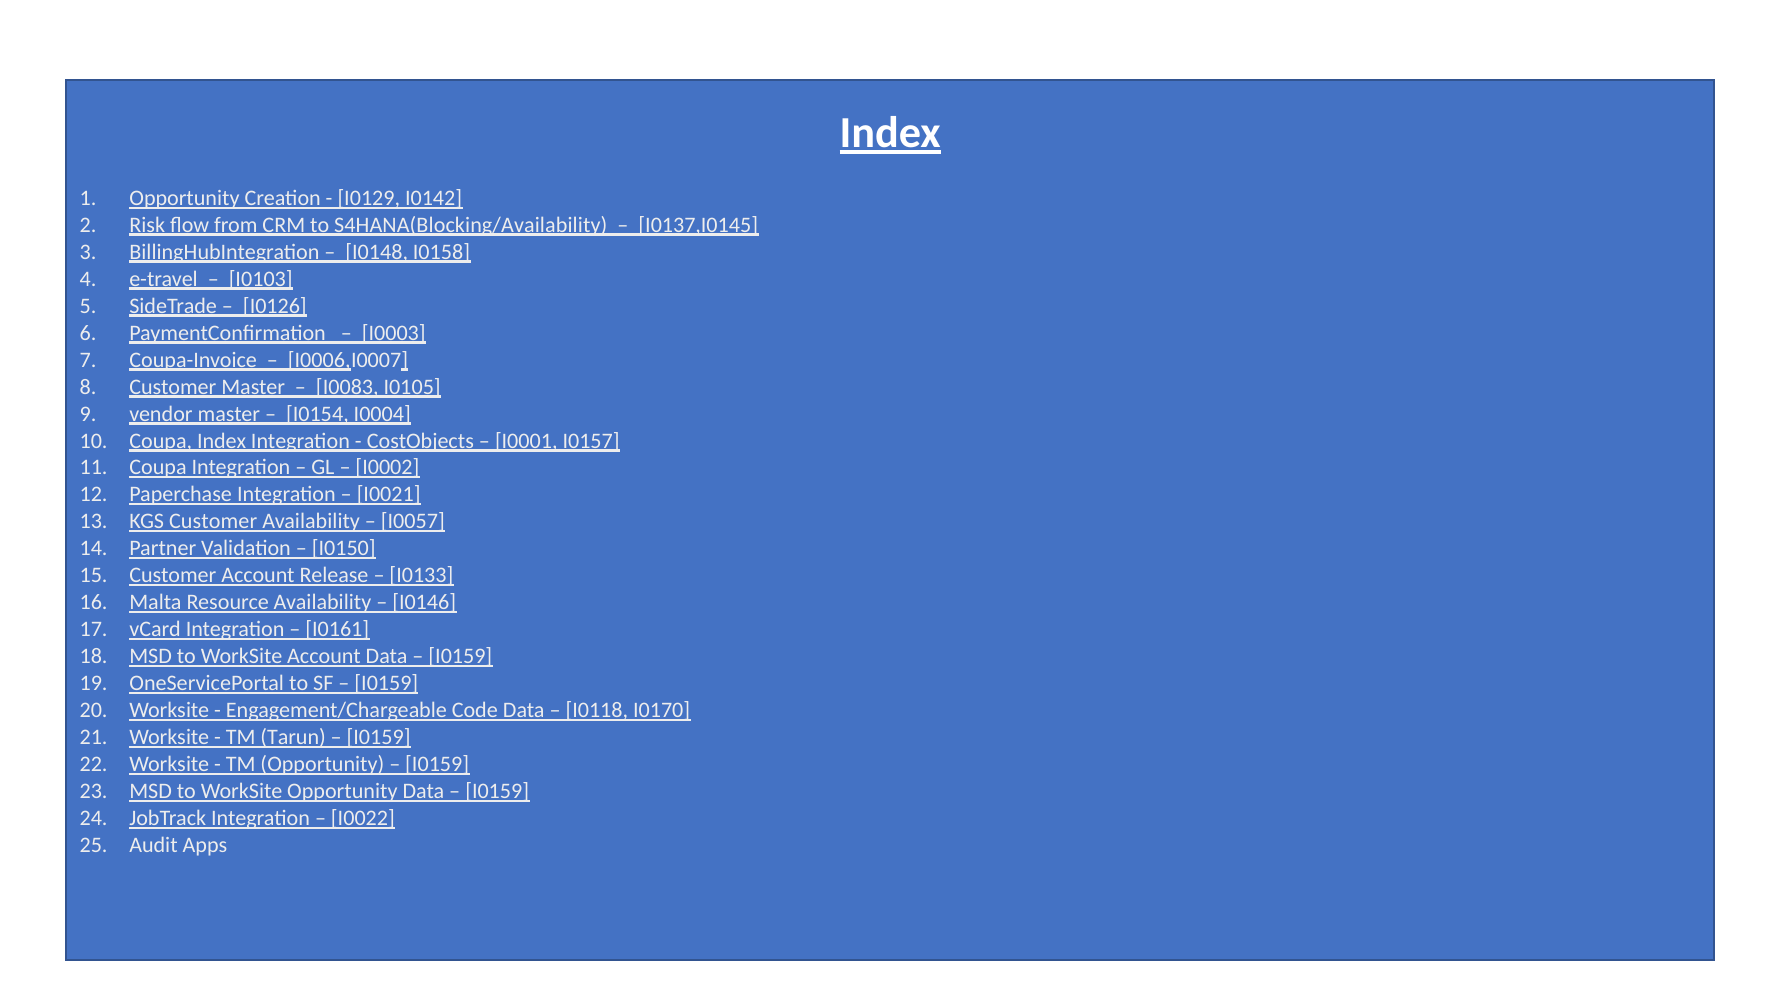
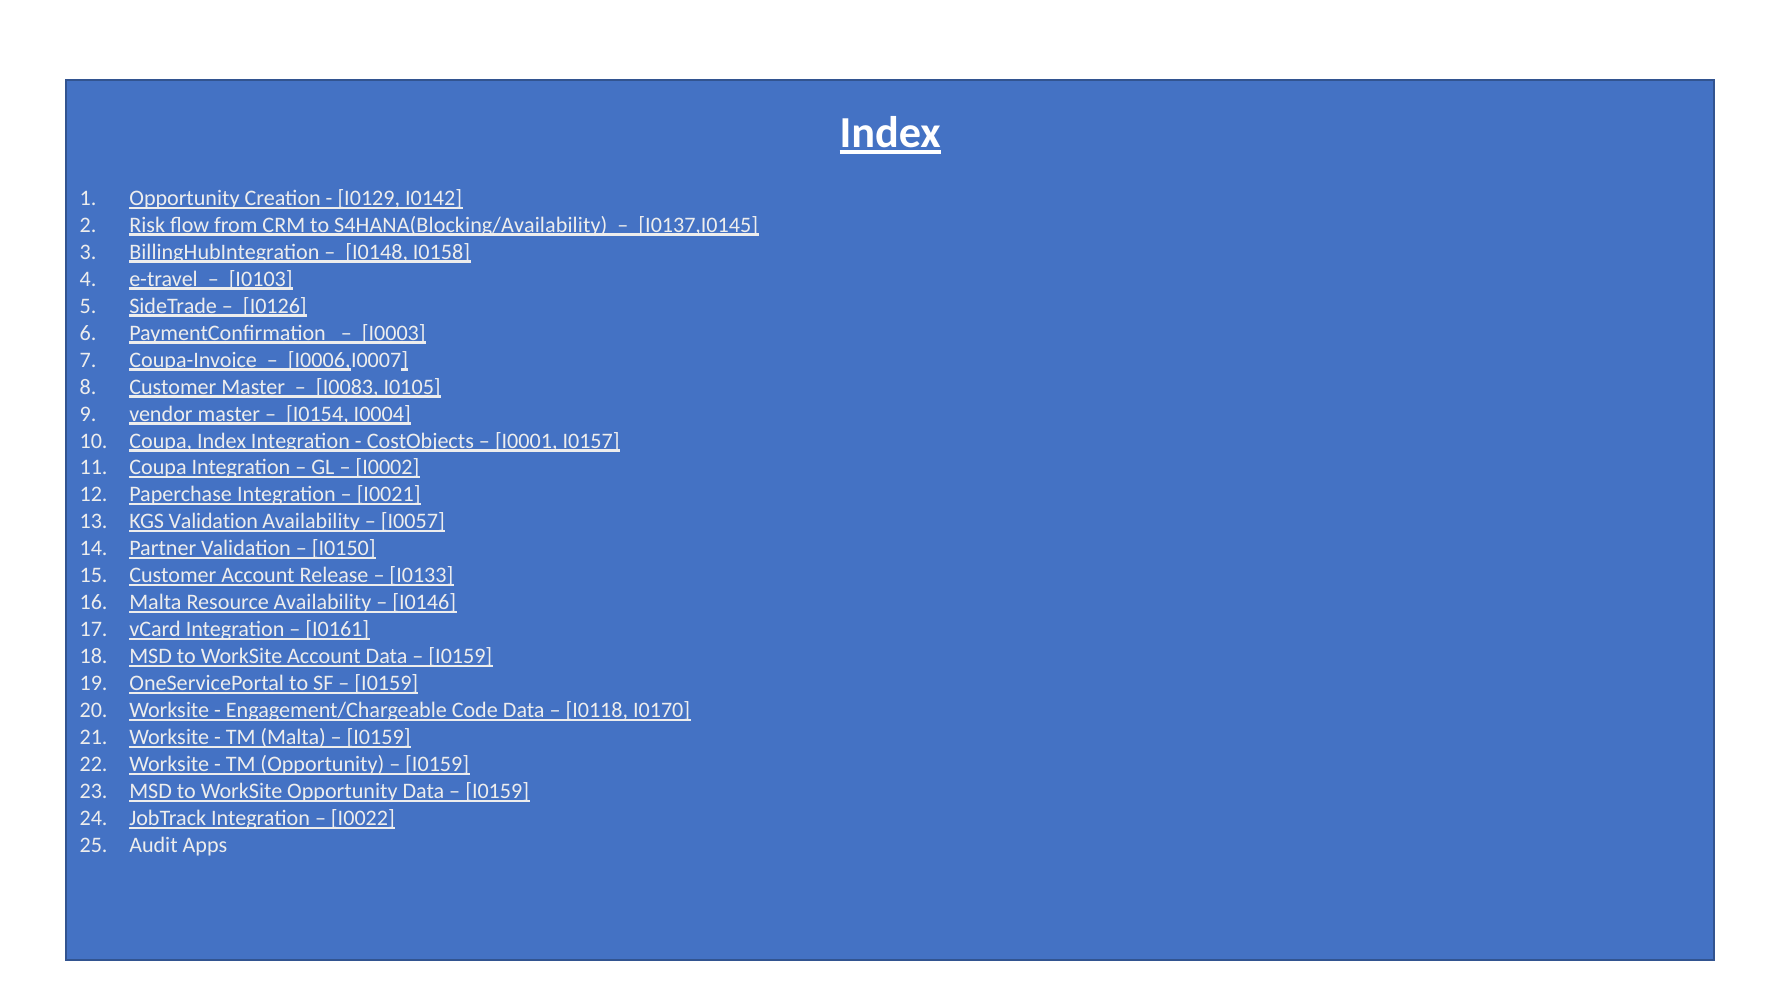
KGS Customer: Customer -> Validation
TM Tarun: Tarun -> Malta
